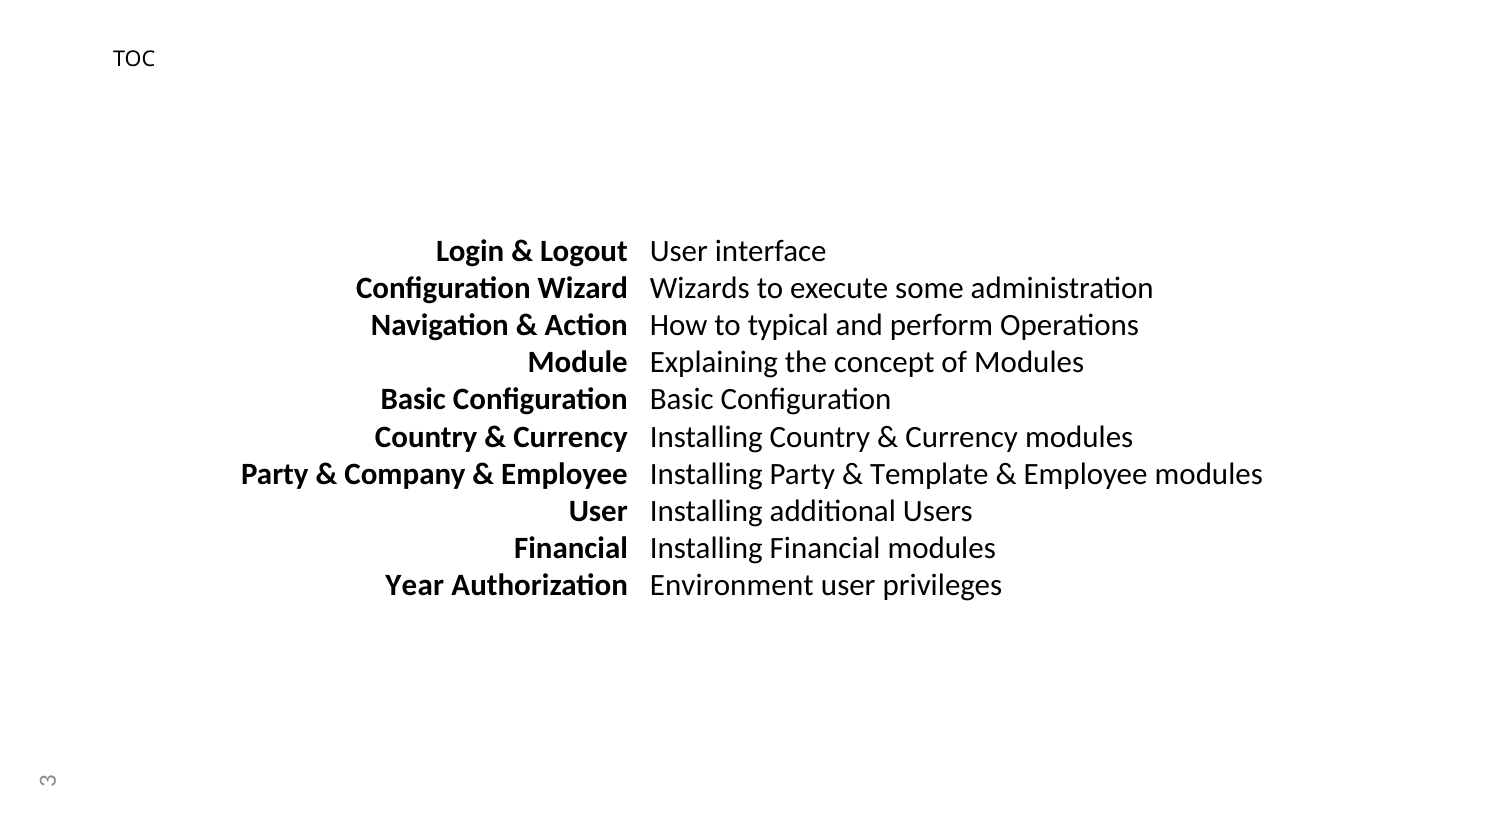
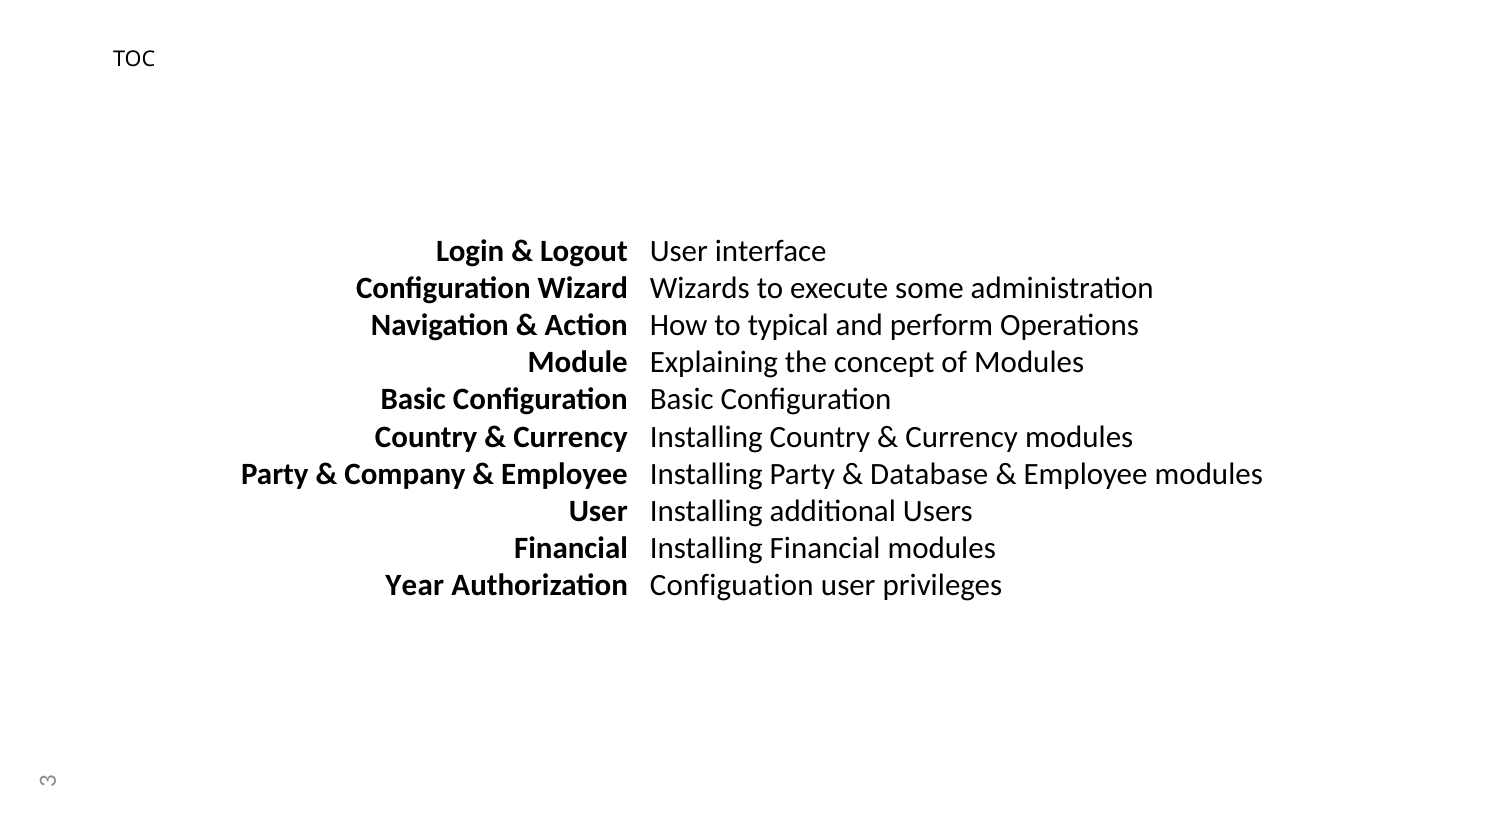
Template: Template -> Database
Environment: Environment -> Configuation
